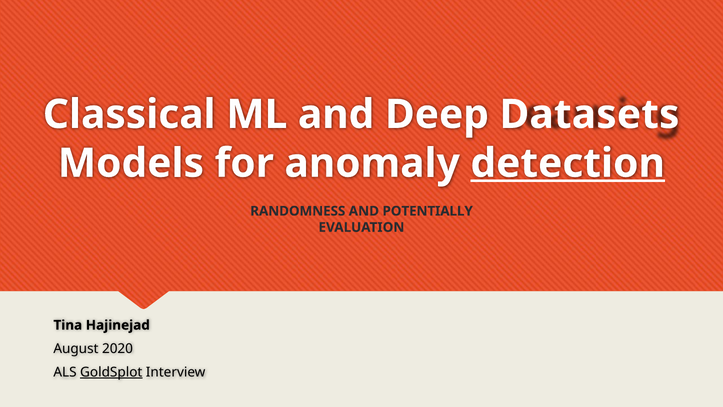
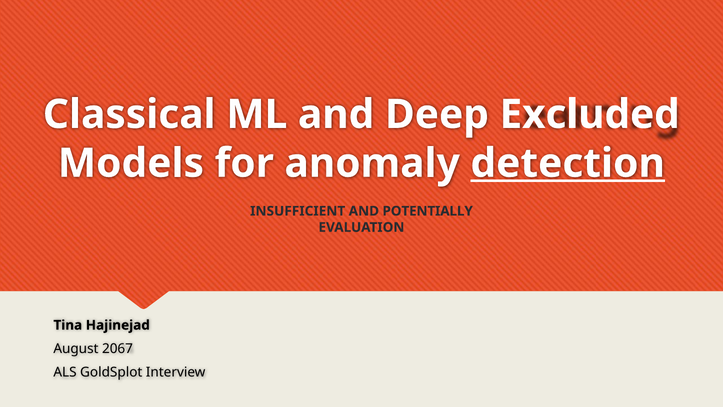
Datasets: Datasets -> Excluded
RANDOMNESS: RANDOMNESS -> INSUFFICIENT
2020: 2020 -> 2067
GoldSplot underline: present -> none
